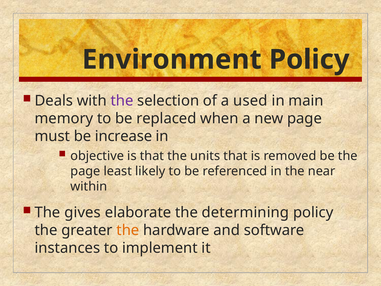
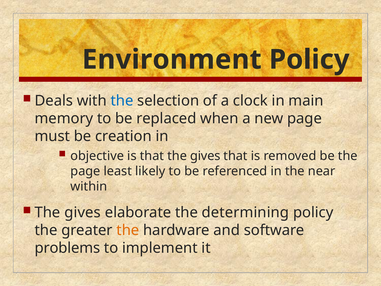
the at (122, 101) colour: purple -> blue
used: used -> clock
increase: increase -> creation
that the units: units -> gives
instances: instances -> problems
